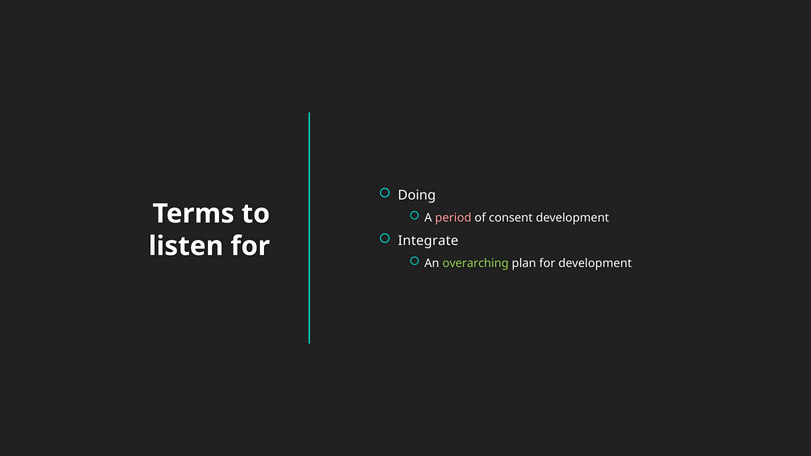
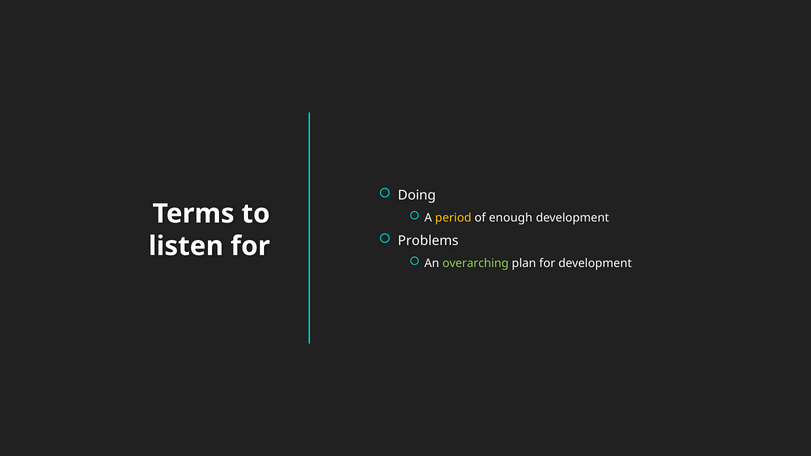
period colour: pink -> yellow
consent: consent -> enough
Integrate: Integrate -> Problems
